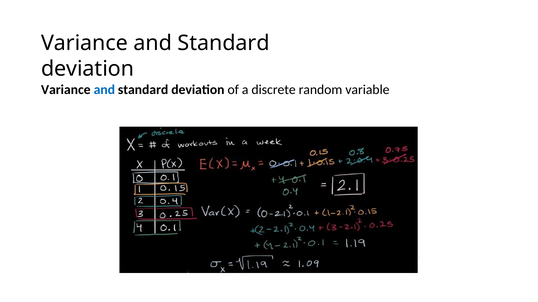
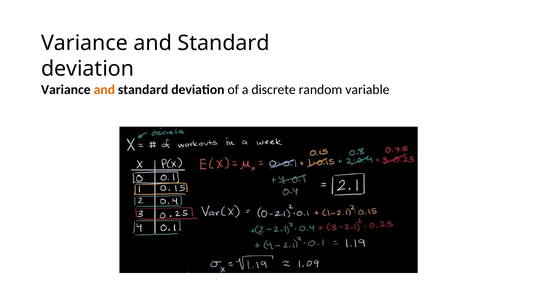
and at (104, 90) colour: blue -> orange
